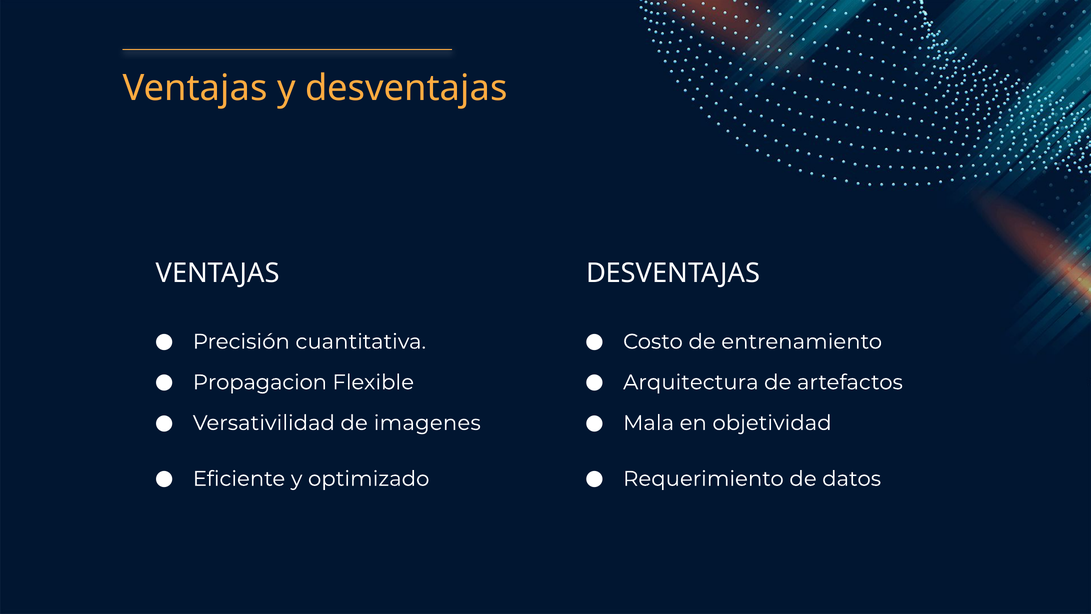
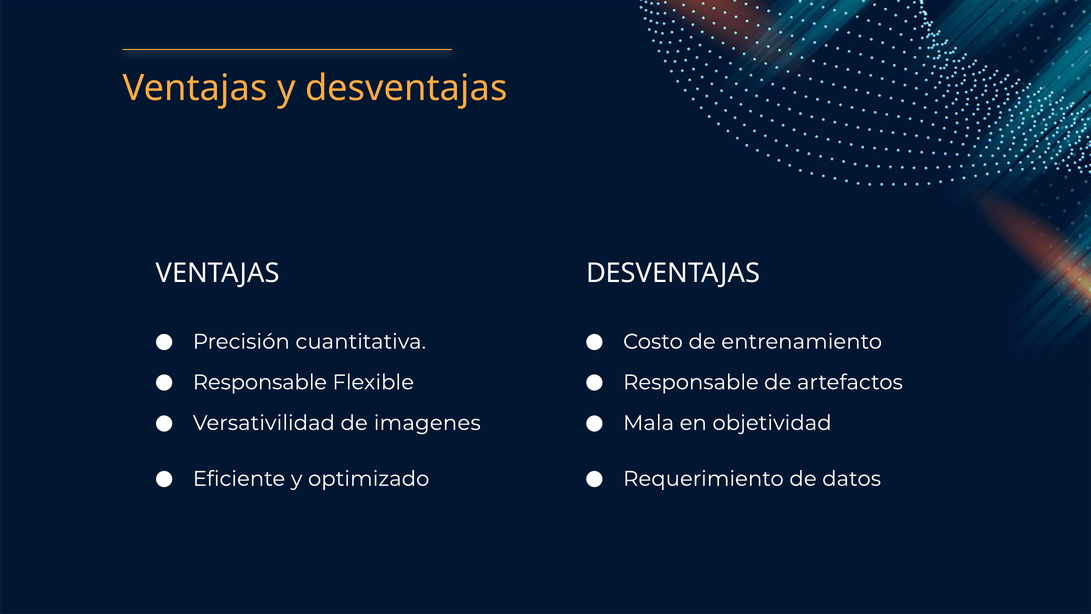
Propagacion at (260, 382): Propagacion -> Responsable
Arquitectura at (691, 382): Arquitectura -> Responsable
